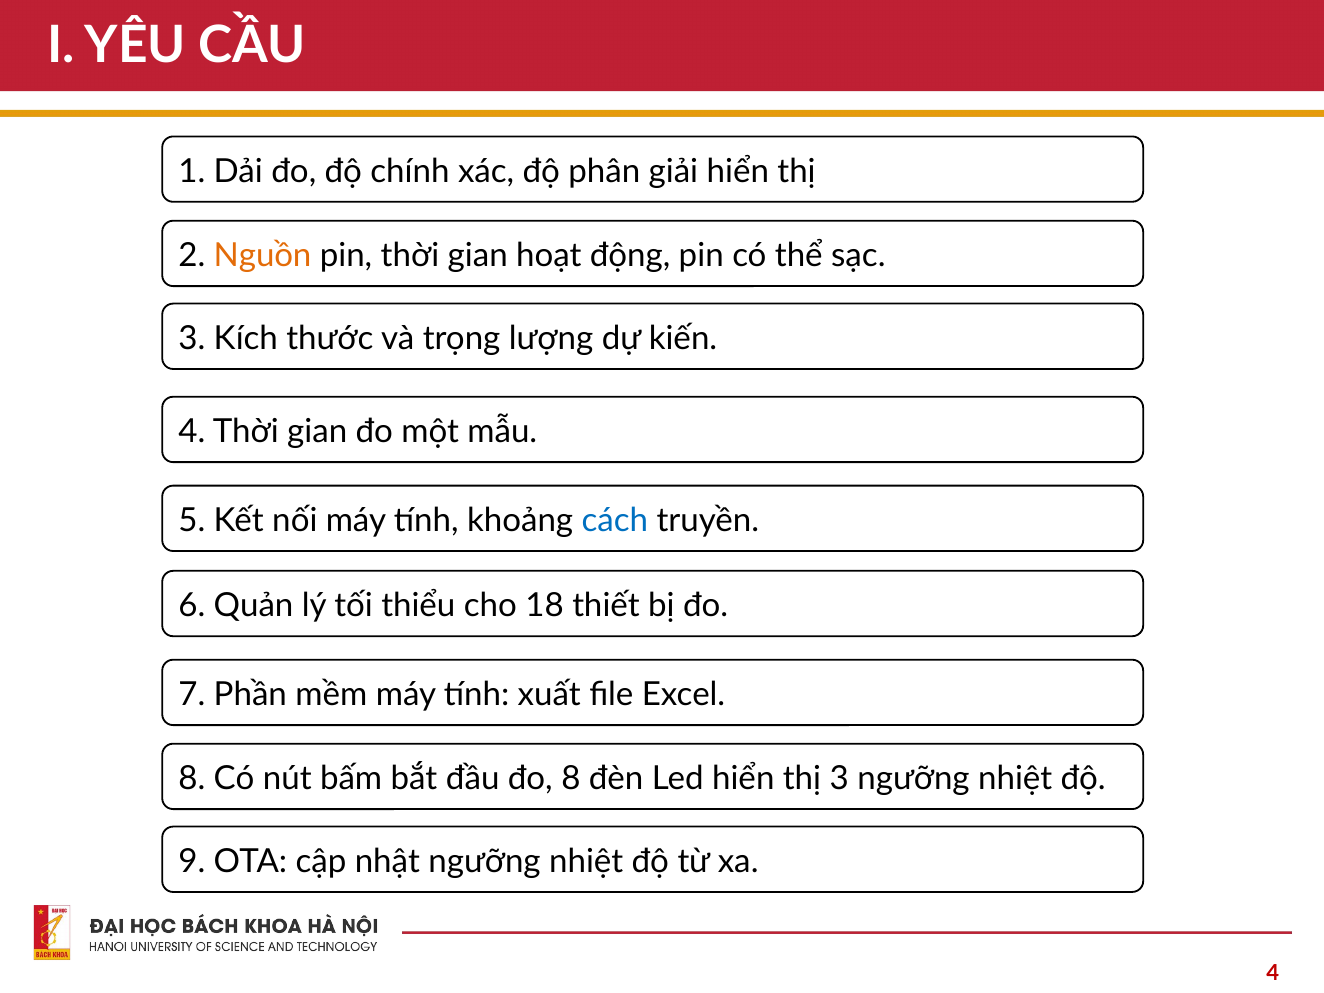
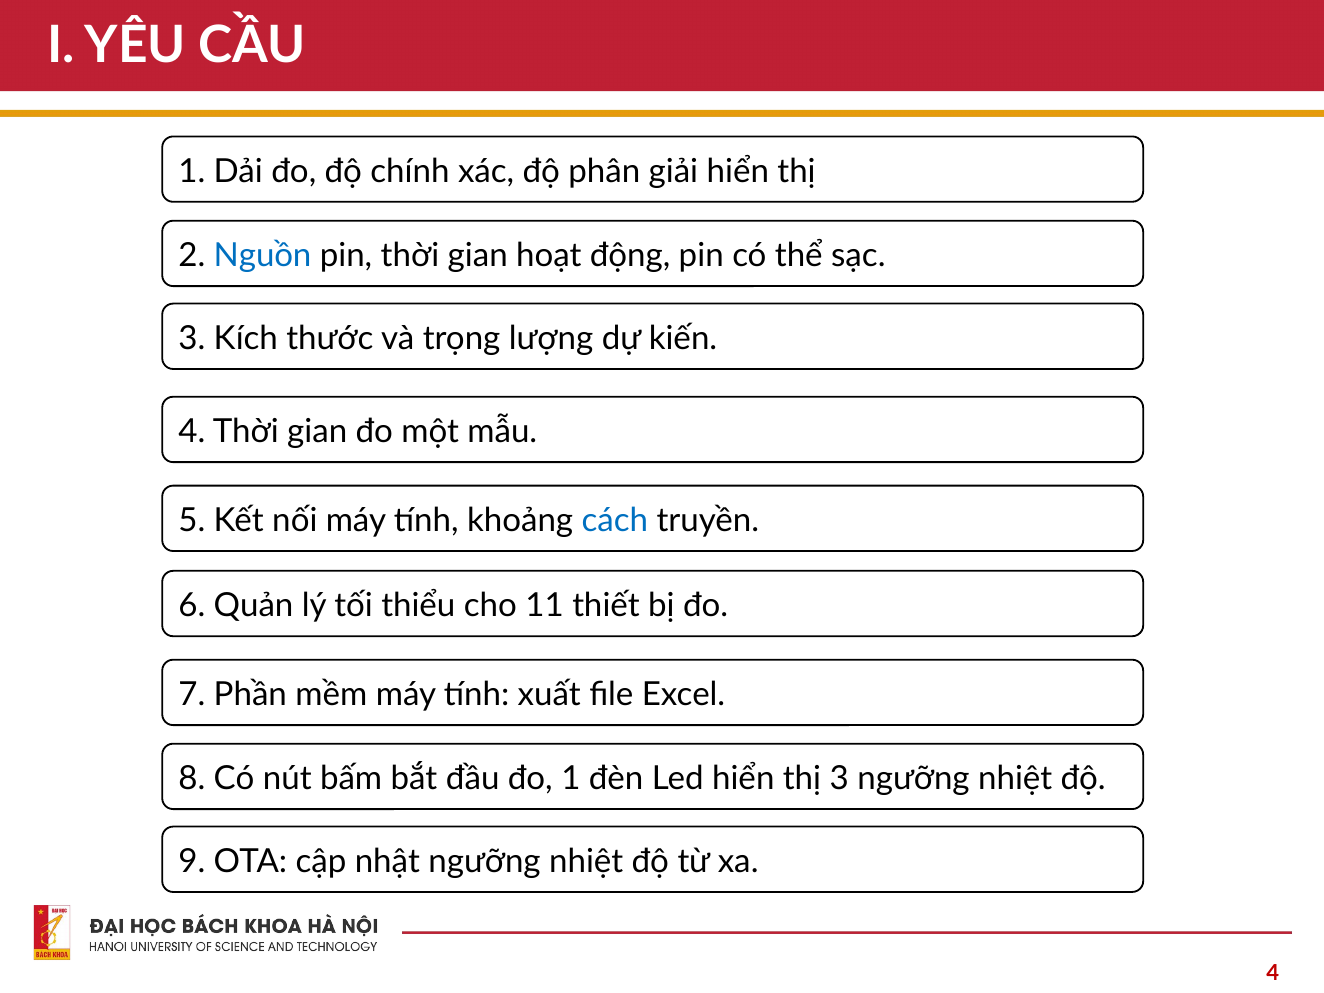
Nguồn colour: orange -> blue
18: 18 -> 11
đầu đo 8: 8 -> 1
